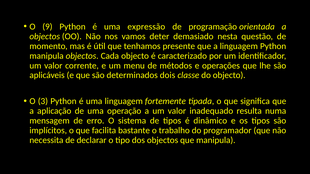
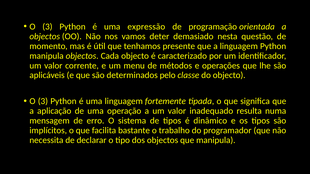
9 at (47, 27): 9 -> 3
dois: dois -> pelo
